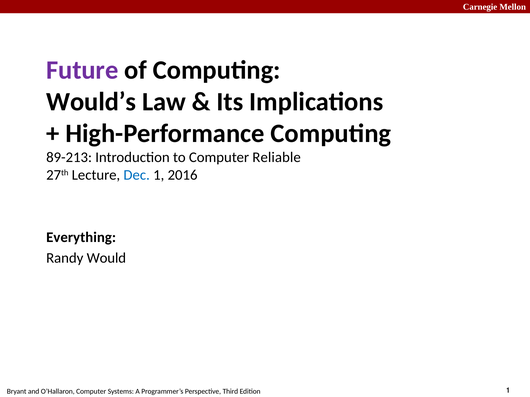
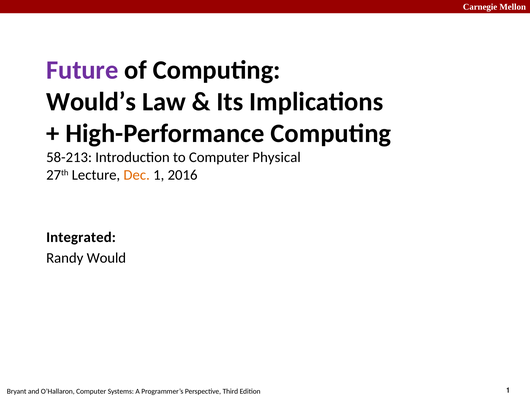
89-213: 89-213 -> 58-213
Reliable: Reliable -> Physical
Dec colour: blue -> orange
Everything: Everything -> Integrated
